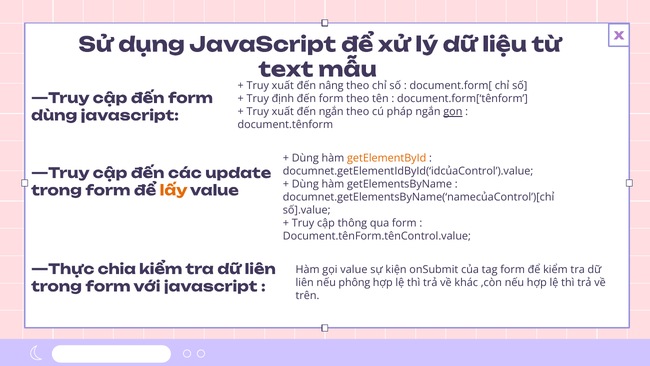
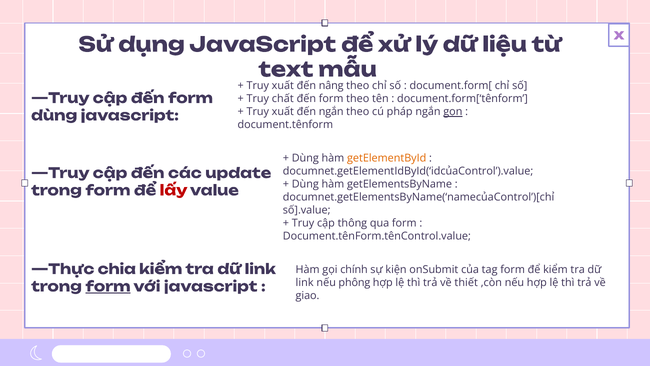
định: định -> chất
lấy colour: orange -> red
liên at (260, 269): liên -> link
gọi value: value -> chính
liên at (305, 283): liên -> link
khác: khác -> thiết
form at (108, 286) underline: none -> present
trên: trên -> giao
